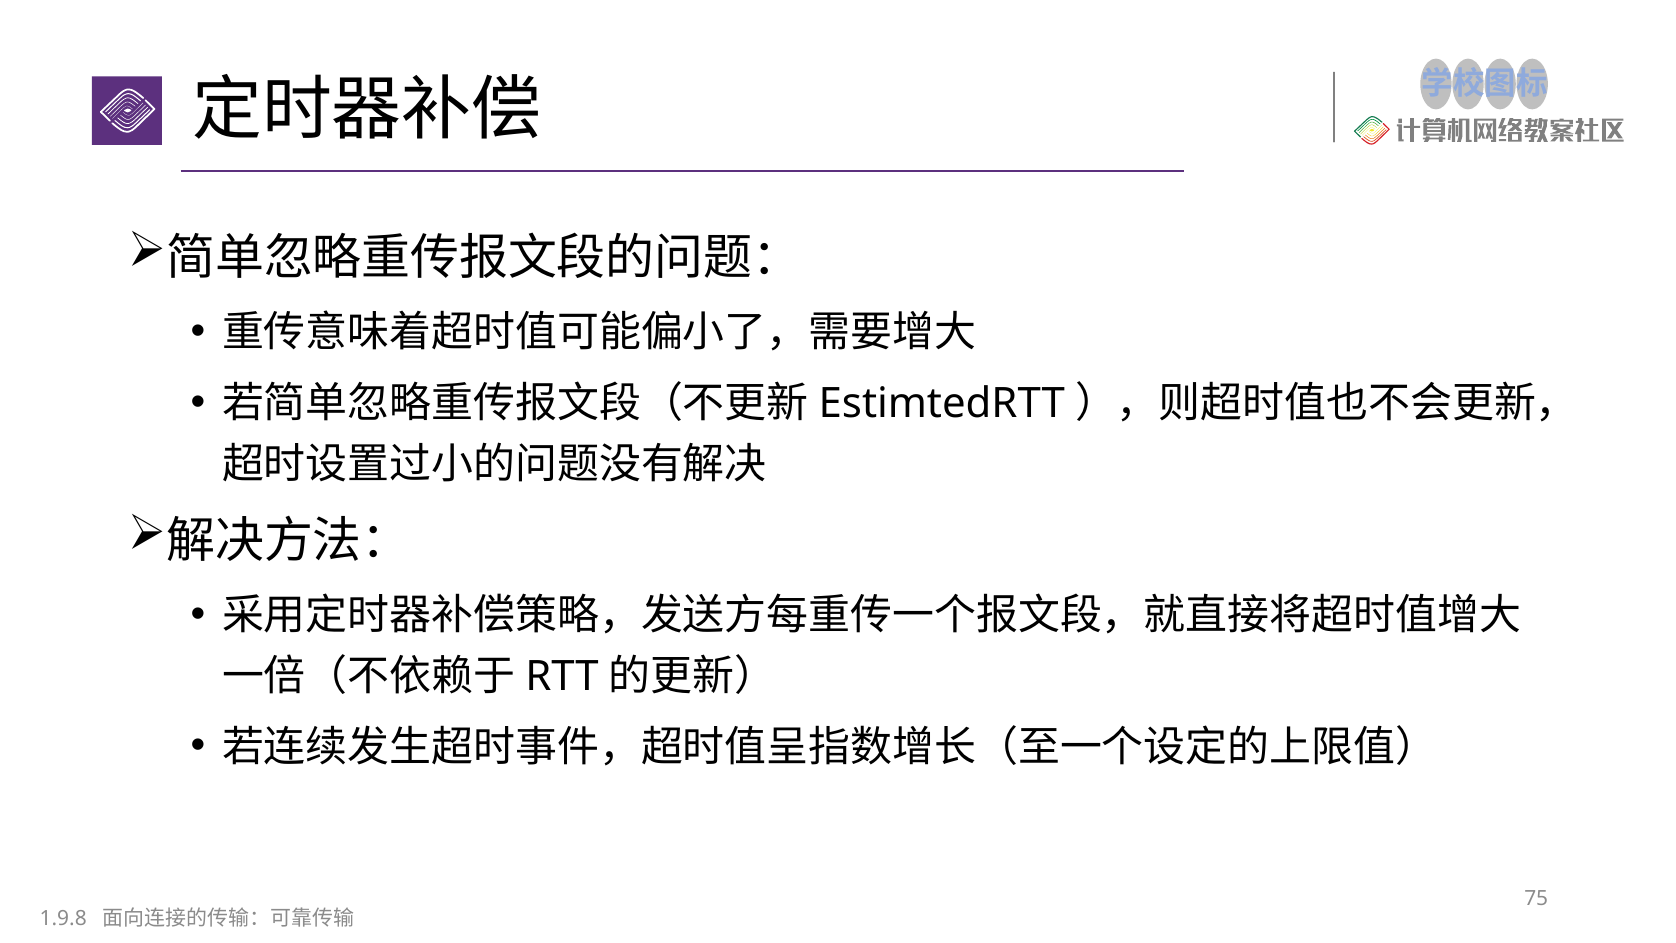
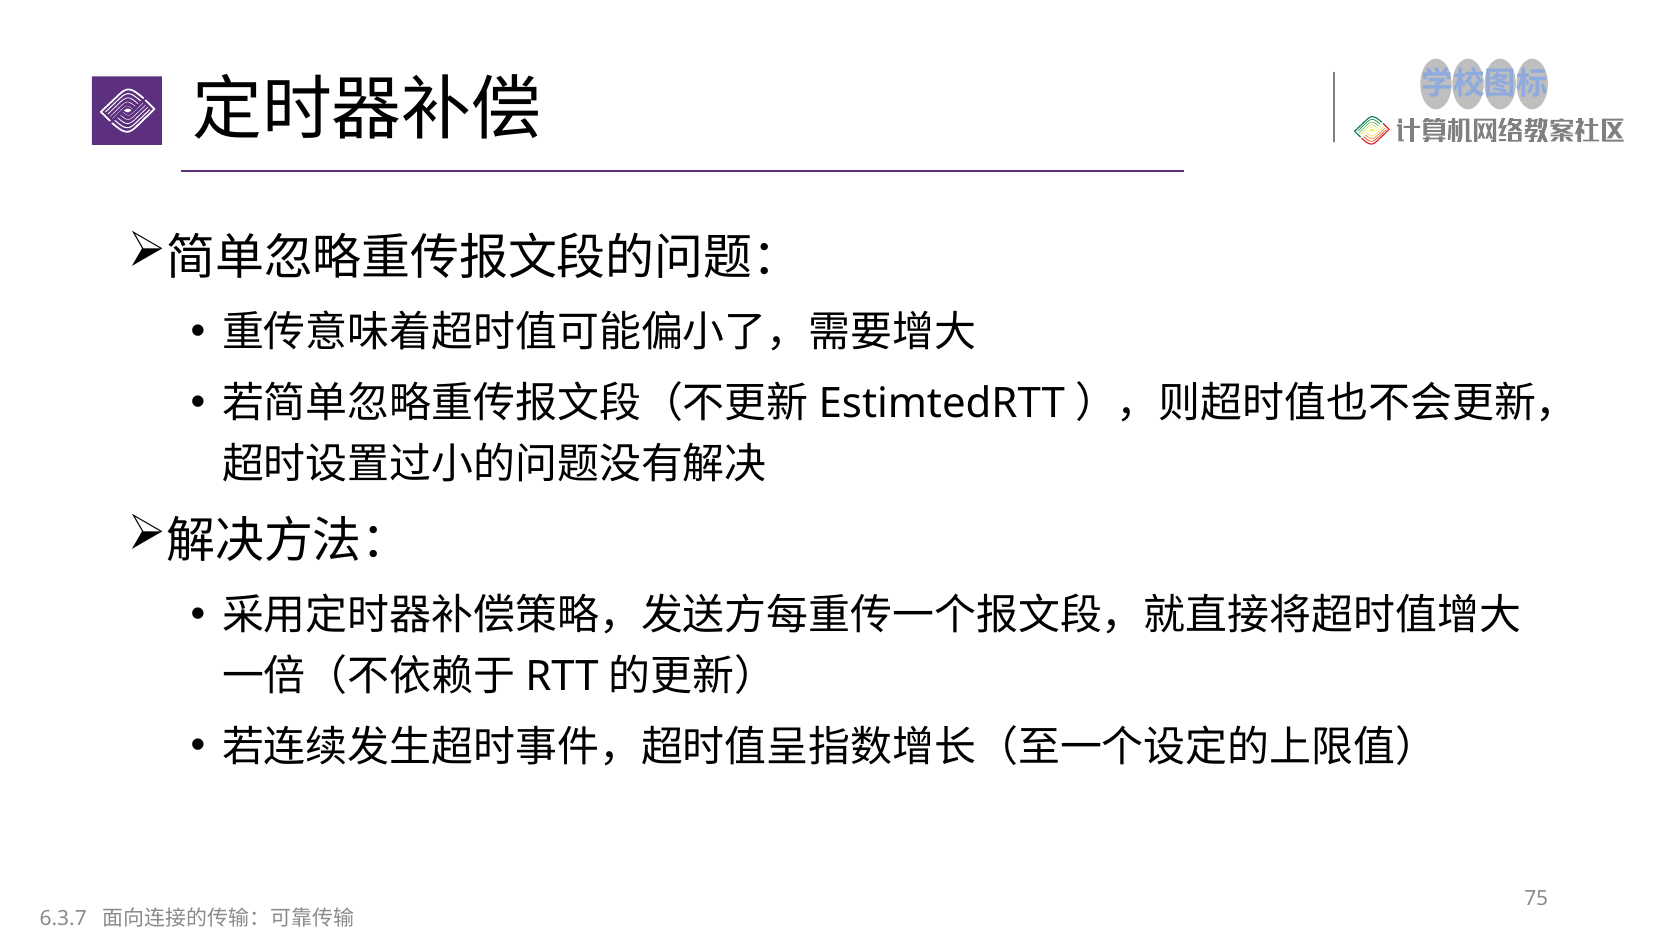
1.9.8: 1.9.8 -> 6.3.7
